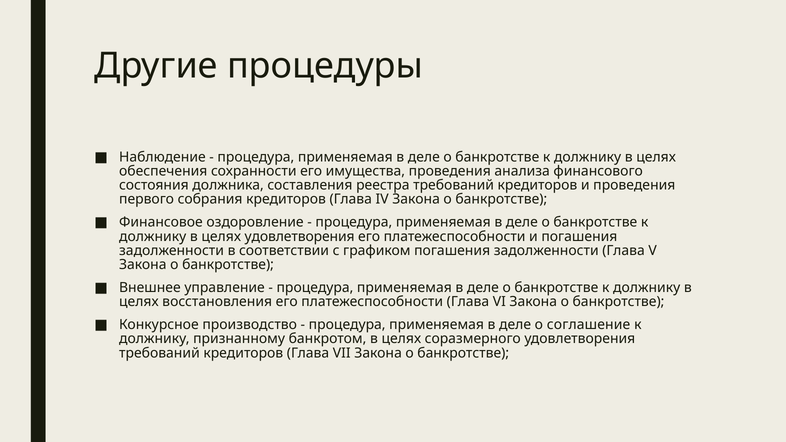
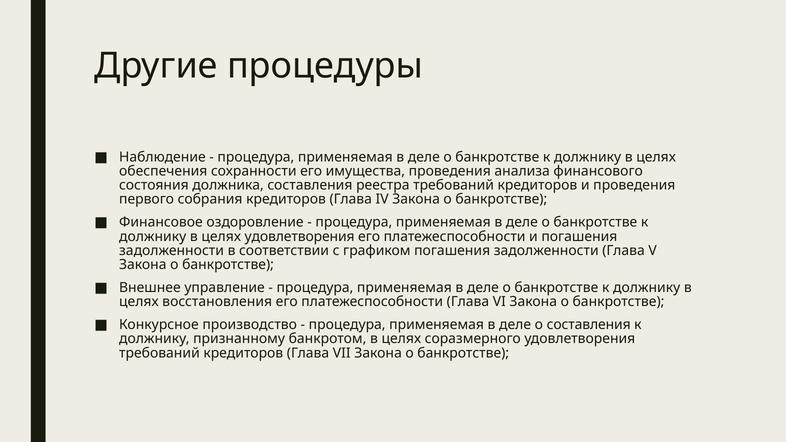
о соглашение: соглашение -> составления
